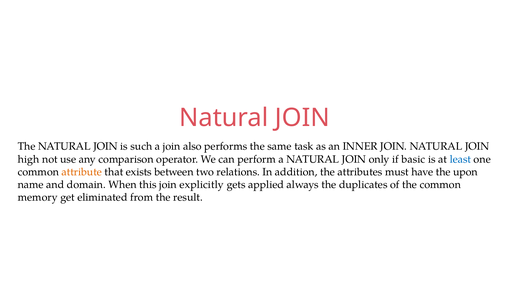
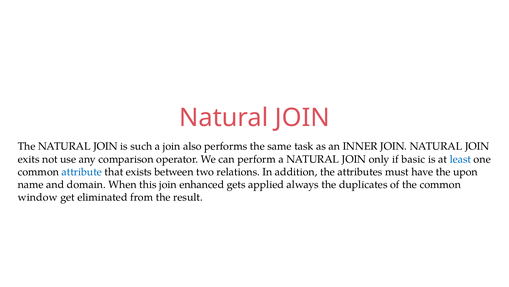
high: high -> exits
attribute colour: orange -> blue
explicitly: explicitly -> enhanced
memory: memory -> window
